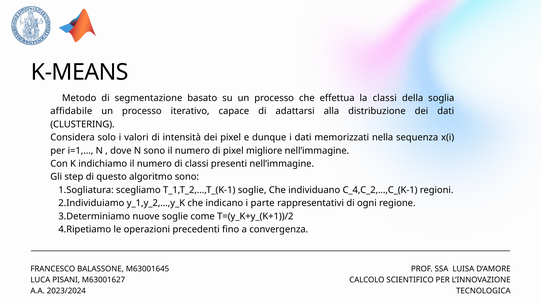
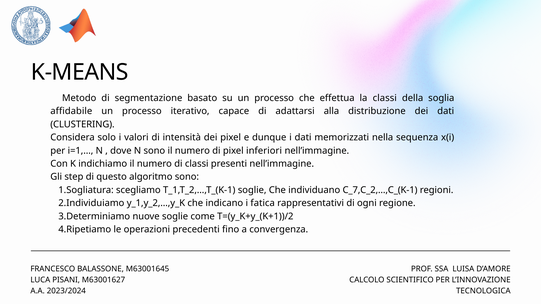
migliore: migliore -> inferiori
C_4,C_2,…,C_(K-1: C_4,C_2,…,C_(K-1 -> C_7,C_2,…,C_(K-1
parte: parte -> fatica
